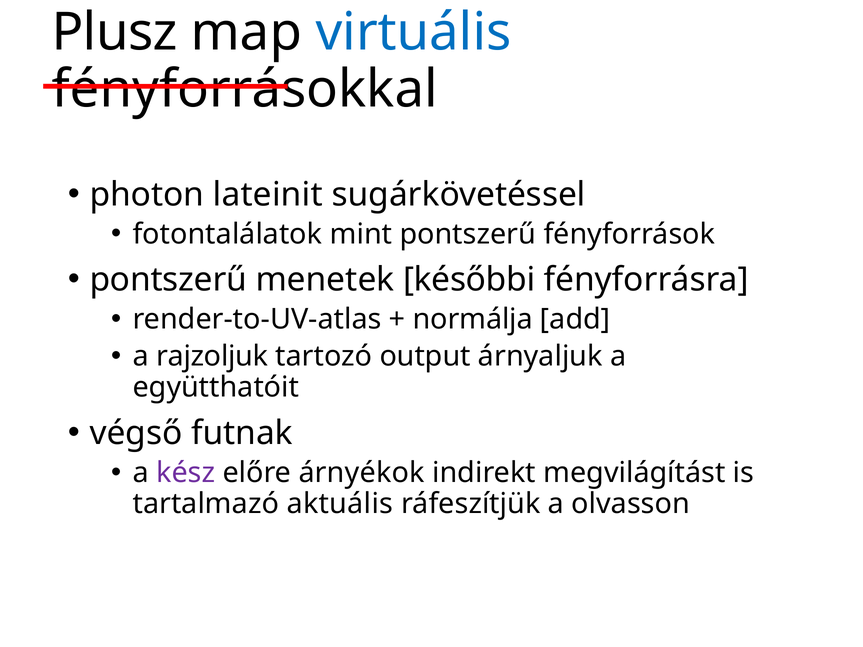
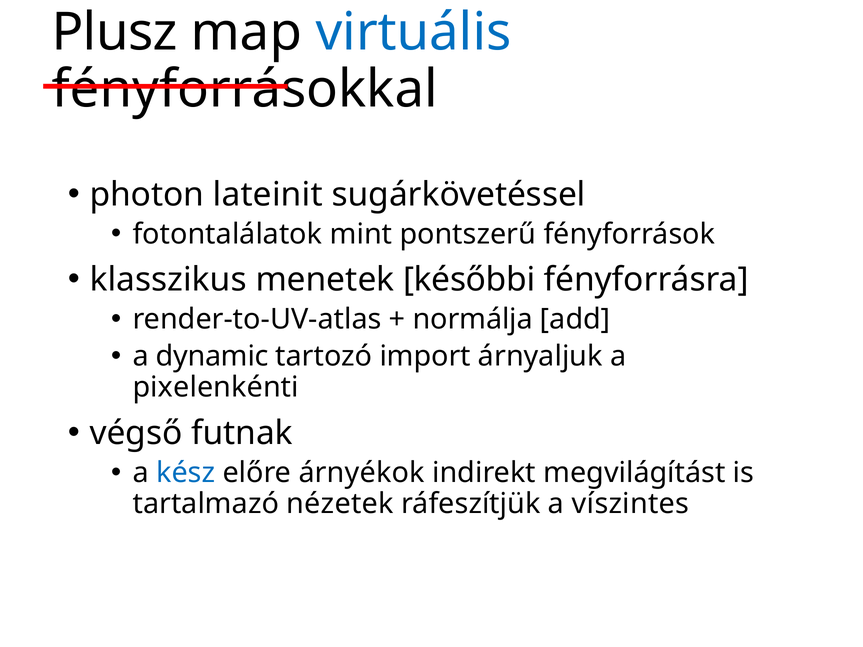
pontszerű at (168, 280): pontszerű -> klasszikus
rajzoljuk: rajzoljuk -> dynamic
output: output -> import
együtthatóit: együtthatóit -> pixelenkénti
kész colour: purple -> blue
aktuális: aktuális -> nézetek
olvasson: olvasson -> víszintes
